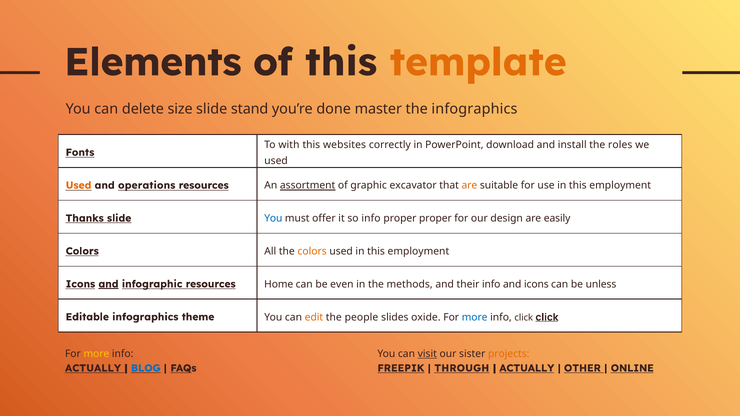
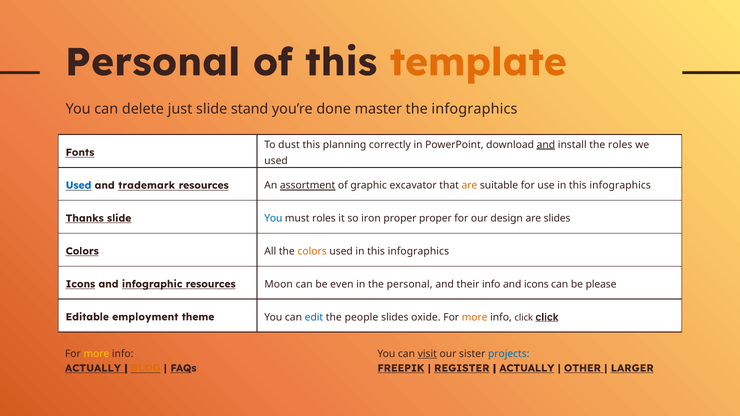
Elements at (153, 62): Elements -> Personal
size: size -> just
with: with -> dust
websites: websites -> planning
and at (546, 145) underline: none -> present
Used at (79, 185) colour: orange -> blue
operations: operations -> trademark
use in this employment: employment -> infographics
must offer: offer -> roles
so info: info -> iron
are easily: easily -> slides
used in this employment: employment -> infographics
and at (108, 284) underline: present -> none
Home: Home -> Moon
the methods: methods -> personal
unless: unless -> please
Editable infographics: infographics -> employment
edit colour: orange -> blue
more at (475, 317) colour: blue -> orange
projects colour: orange -> blue
BLOG colour: blue -> orange
THROUGH: THROUGH -> REGISTER
ONLINE: ONLINE -> LARGER
